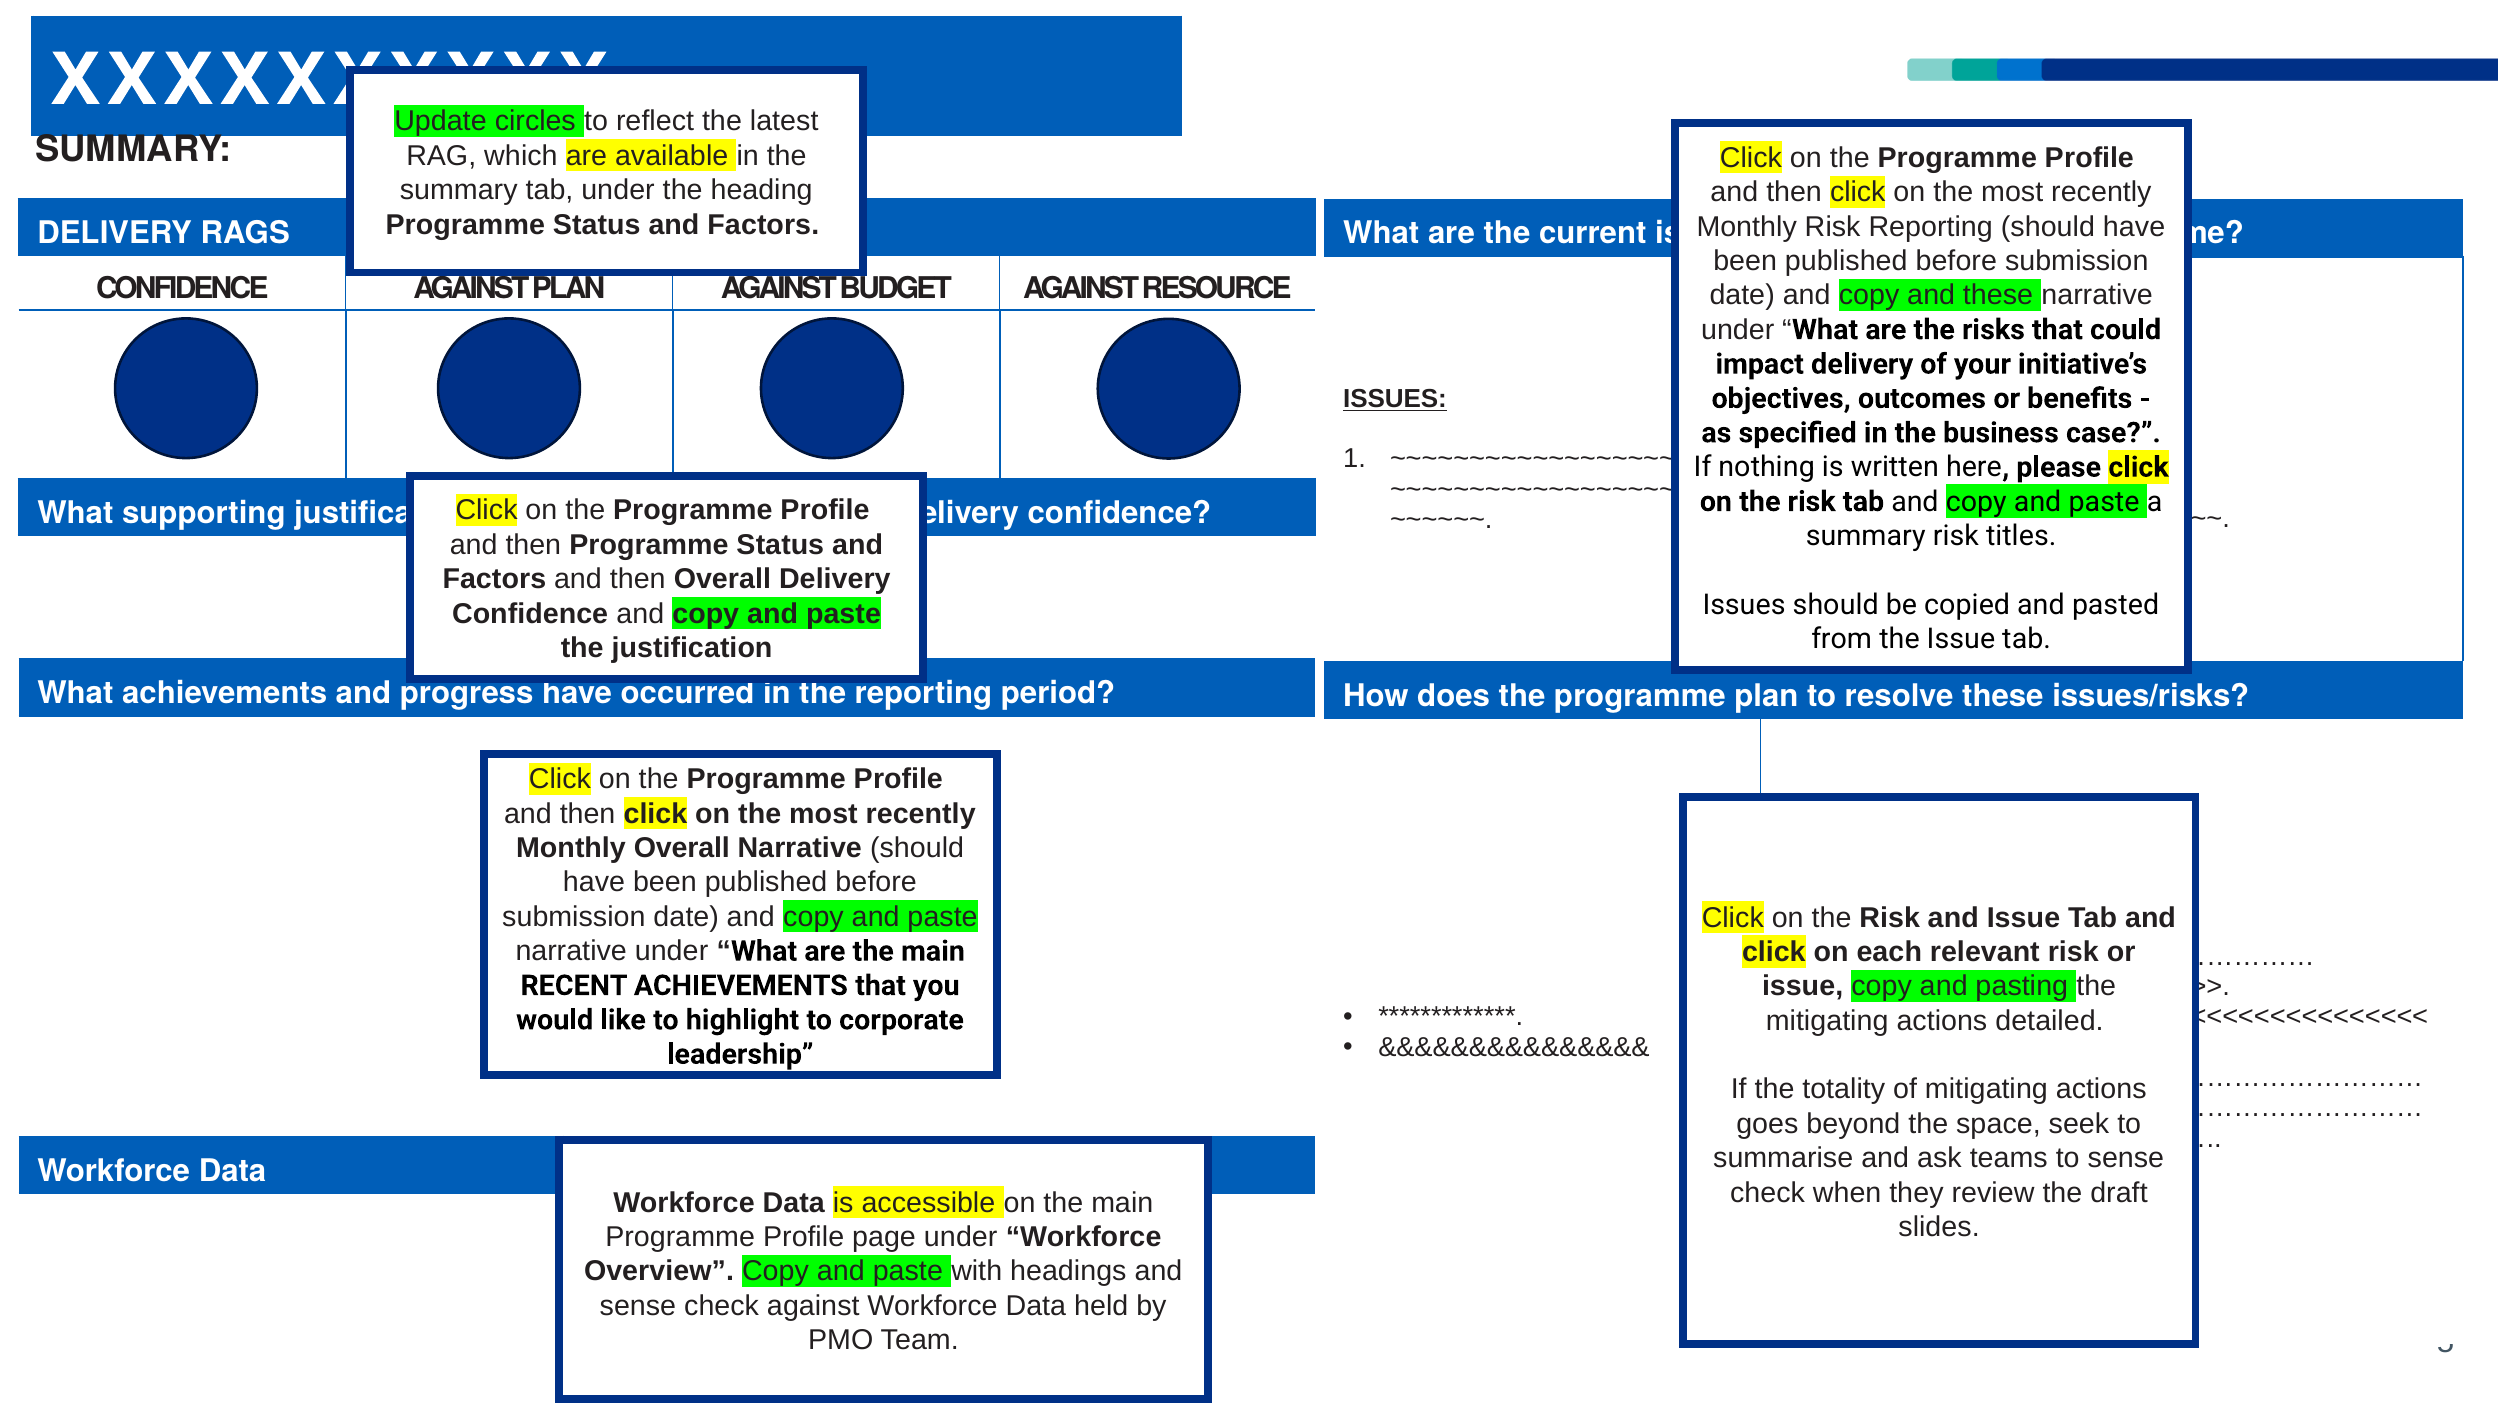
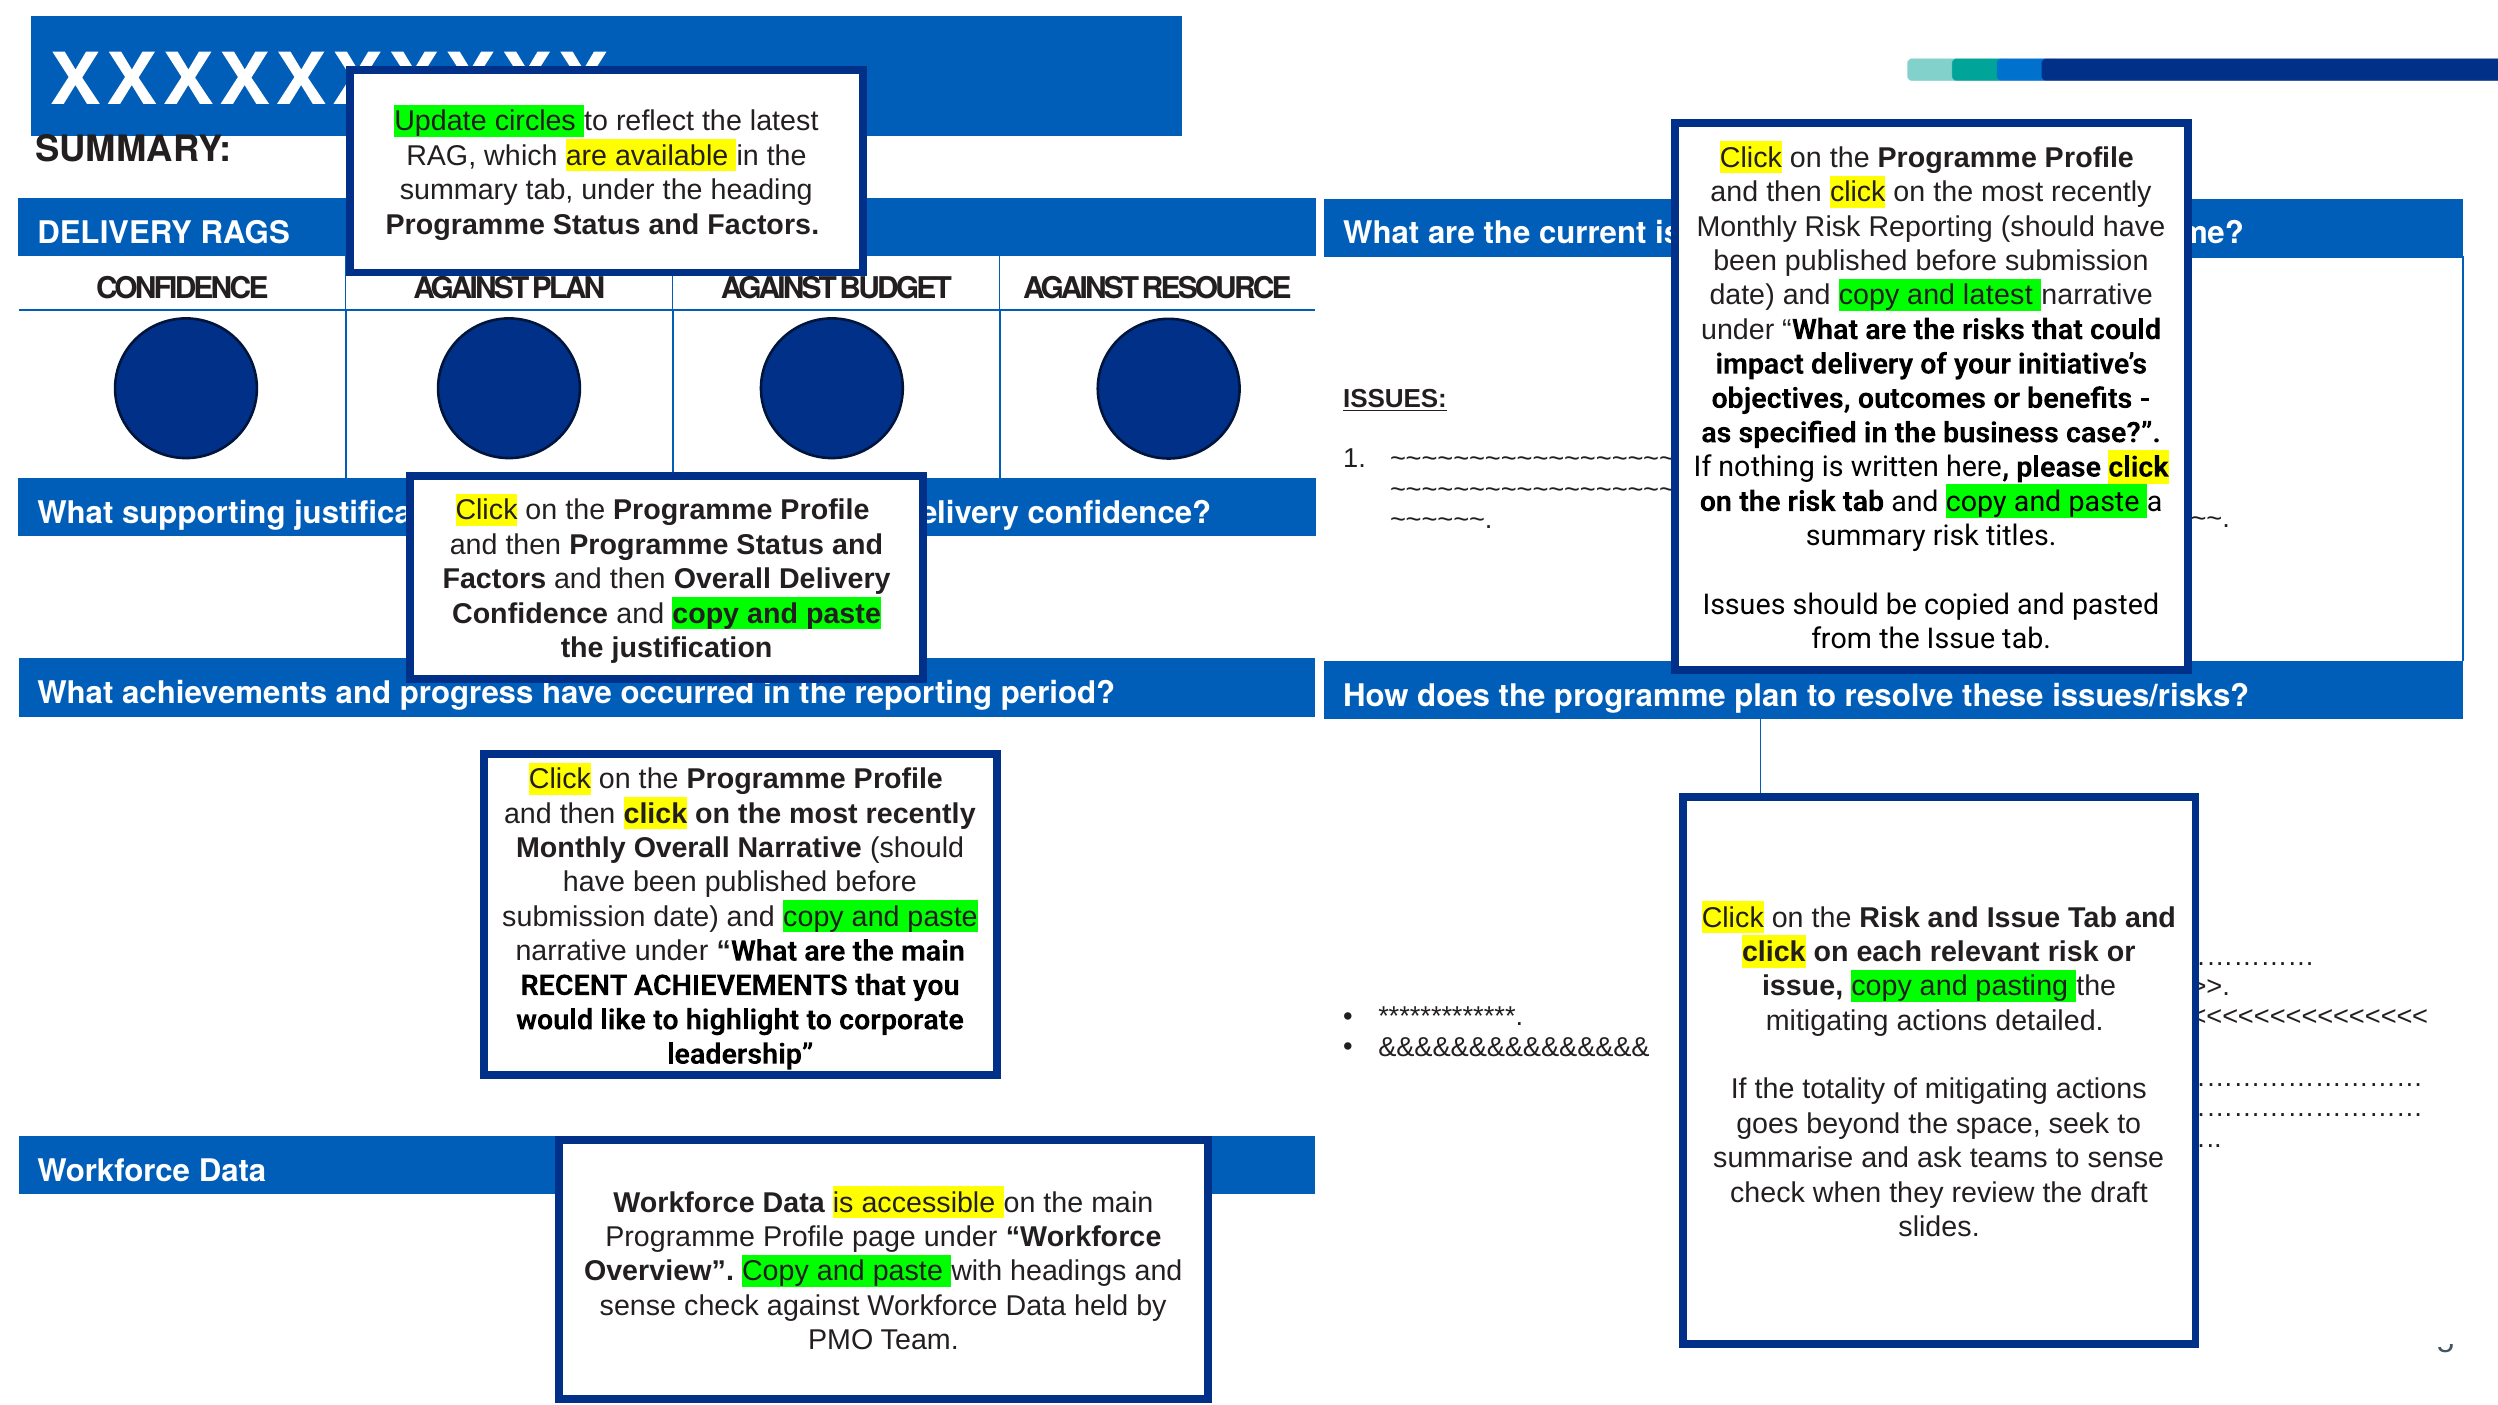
and these: these -> latest
